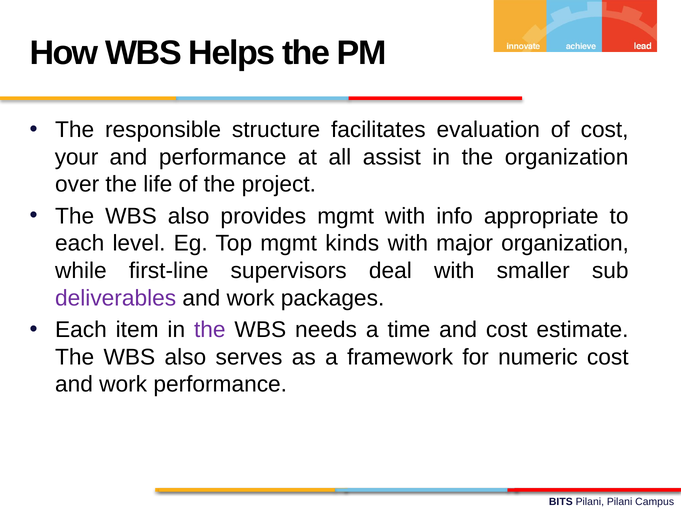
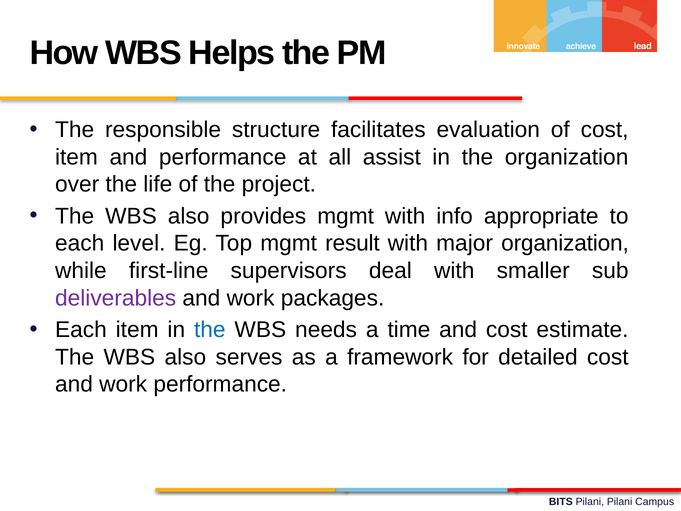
your at (77, 157): your -> item
kinds: kinds -> result
the at (210, 330) colour: purple -> blue
numeric: numeric -> detailed
